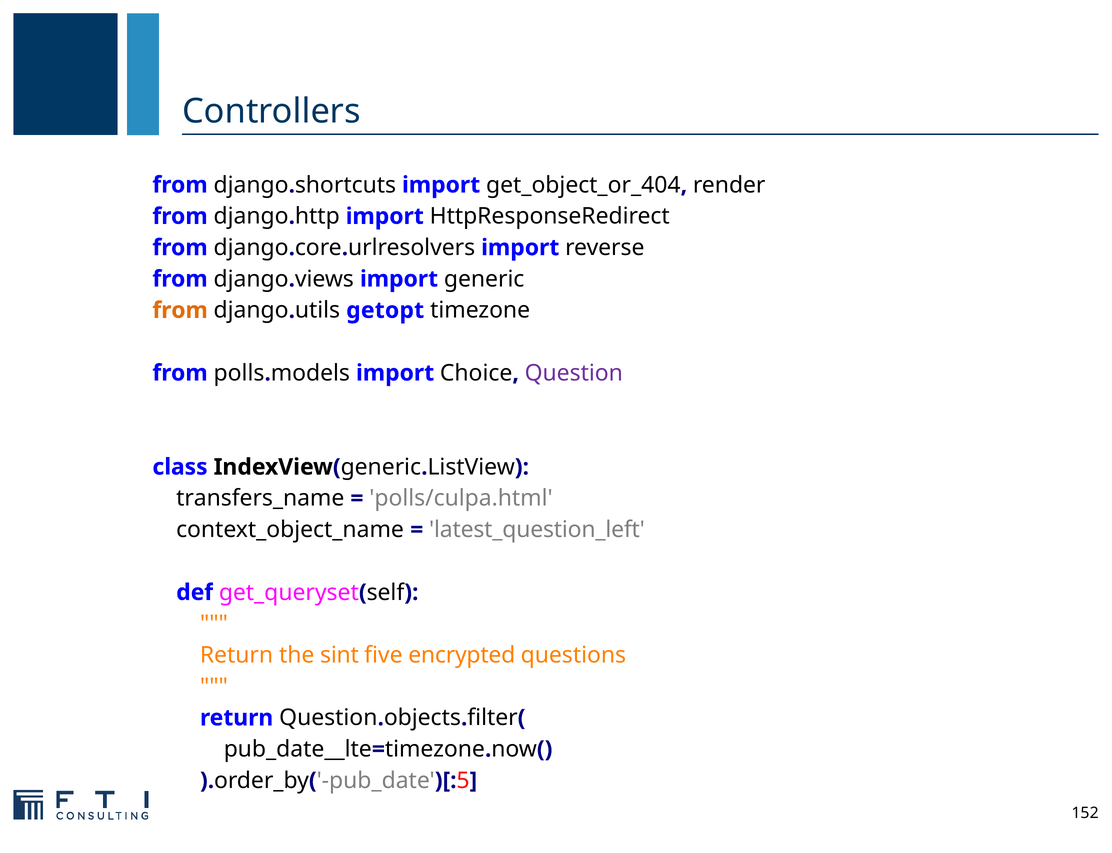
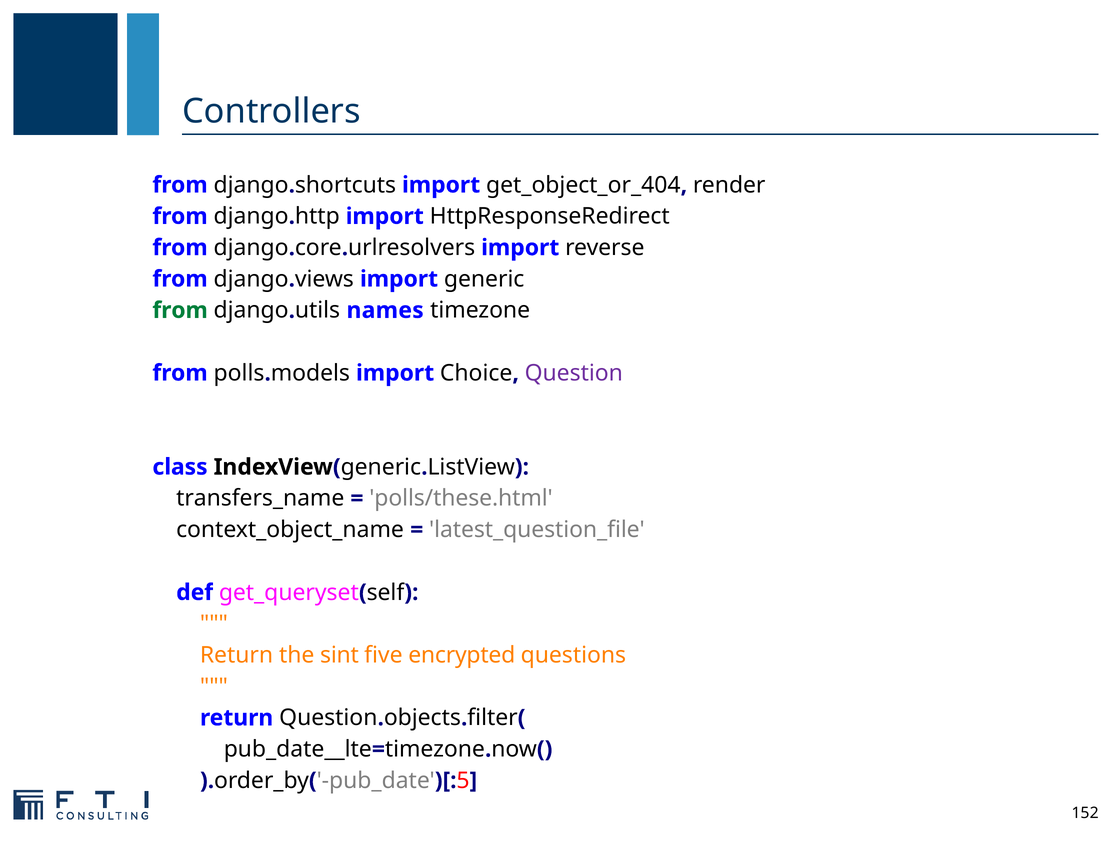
from at (180, 310) colour: orange -> green
getopt: getopt -> names
polls/culpa.html: polls/culpa.html -> polls/these.html
latest_question_left: latest_question_left -> latest_question_file
